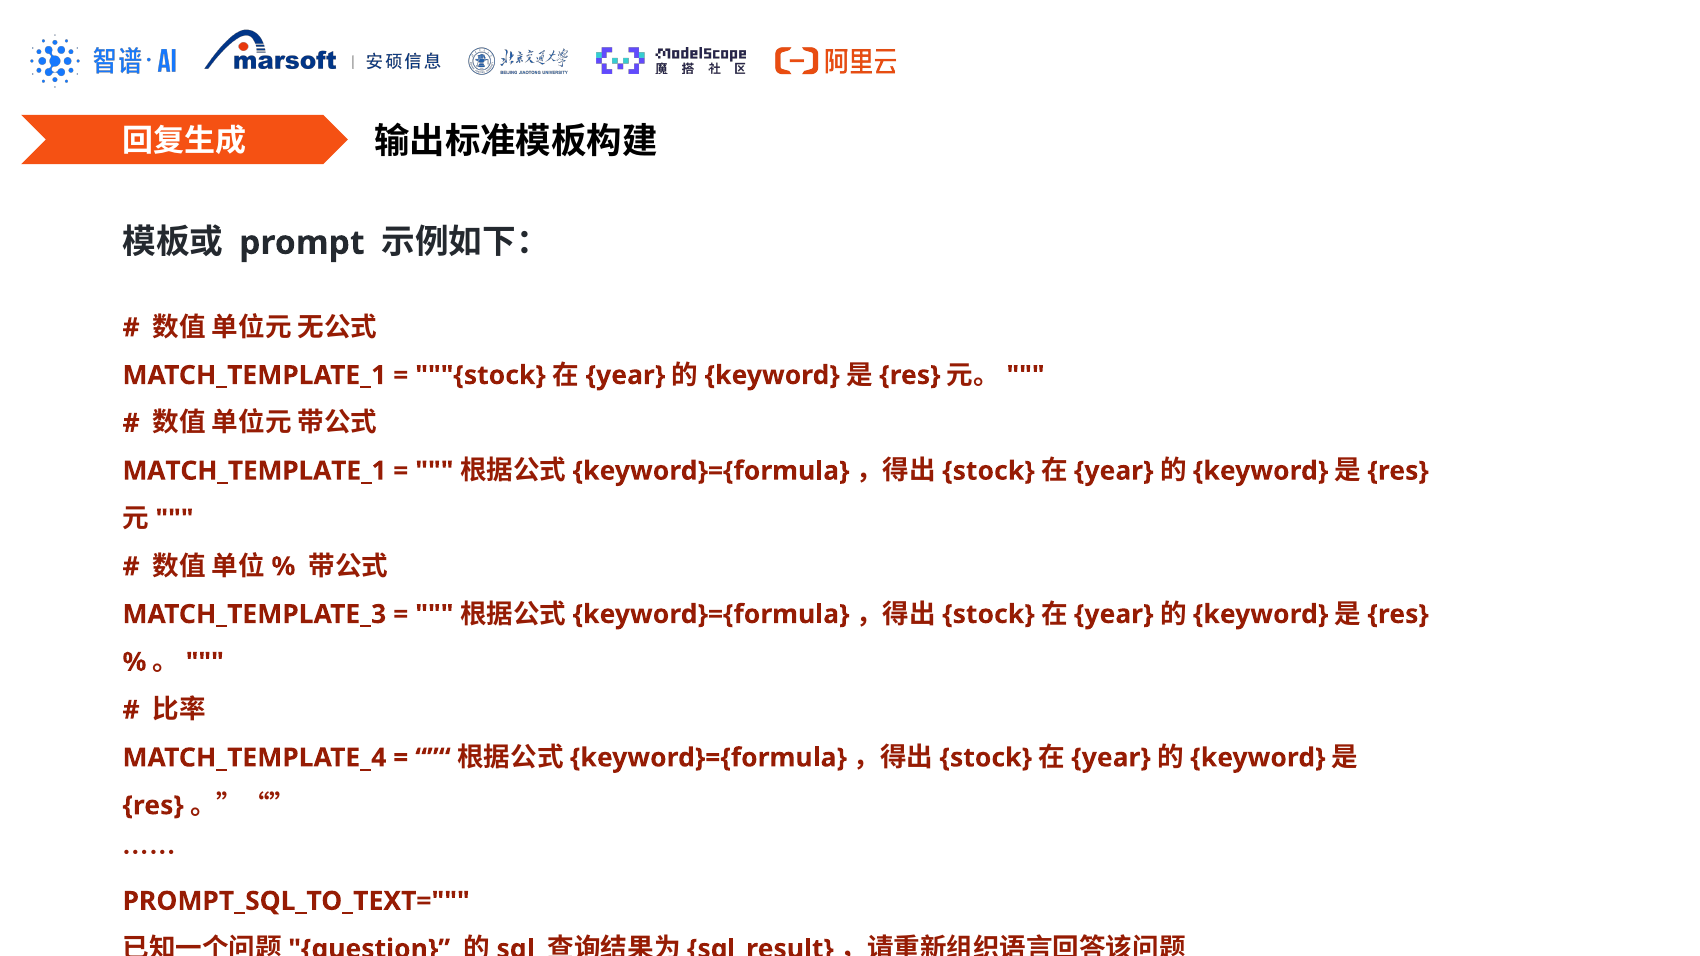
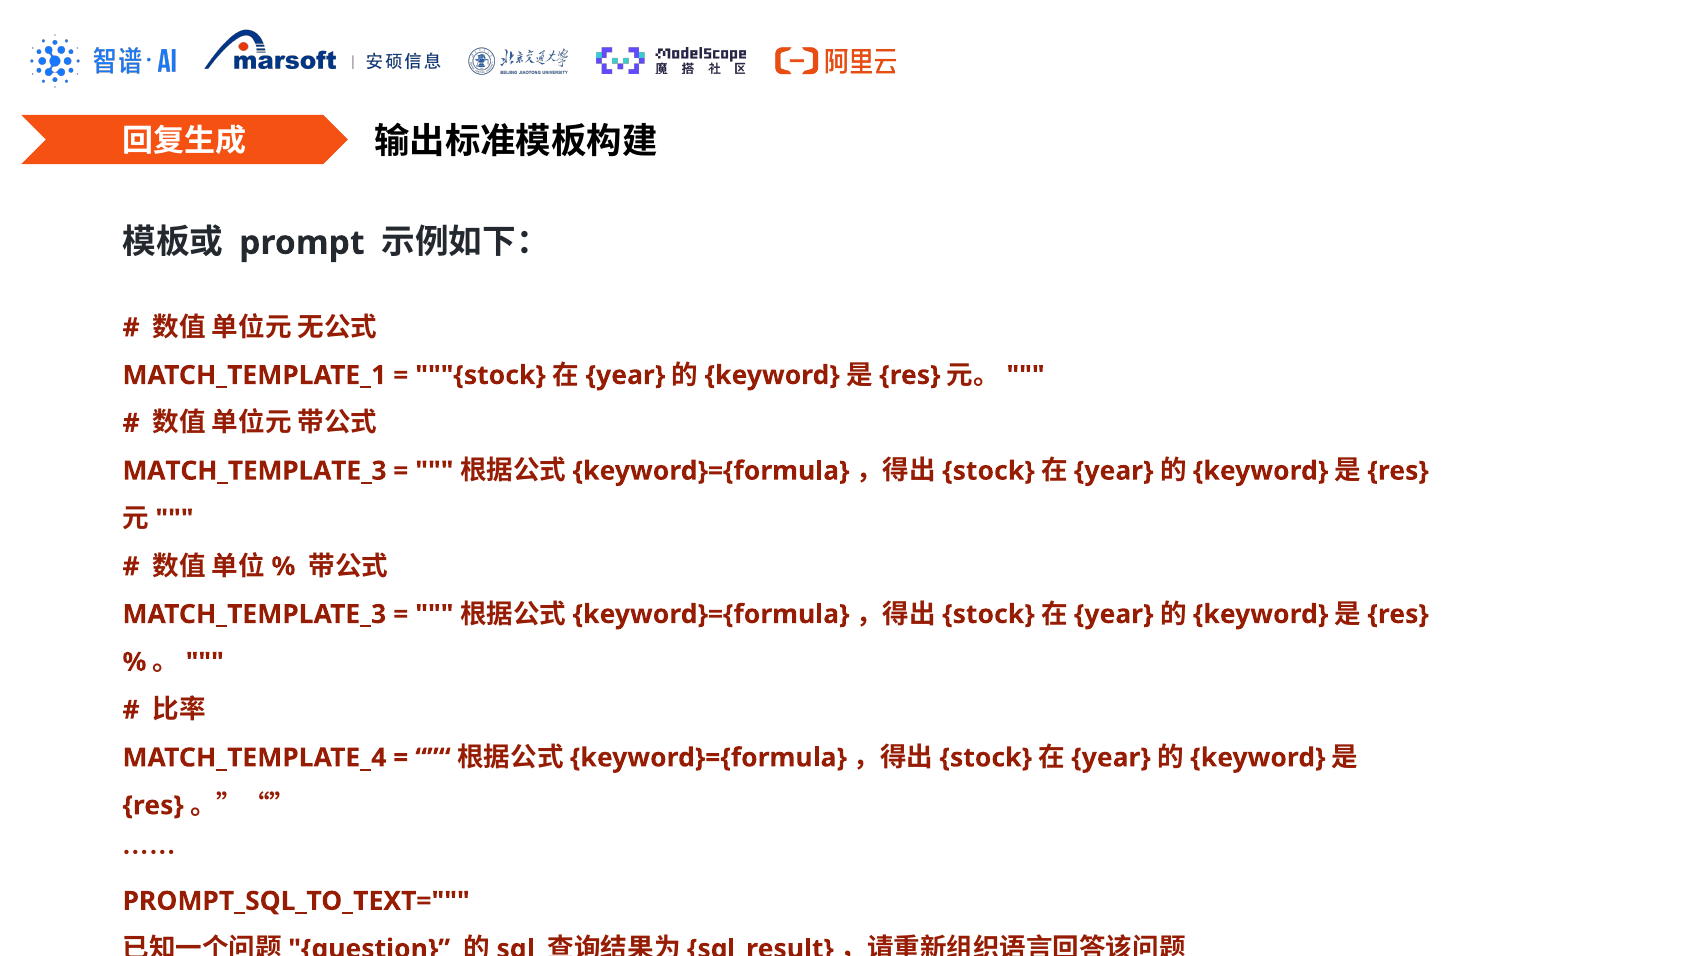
MATCH_TEMPLATE_1 at (255, 471): MATCH_TEMPLATE_1 -> MATCH_TEMPLATE_3
